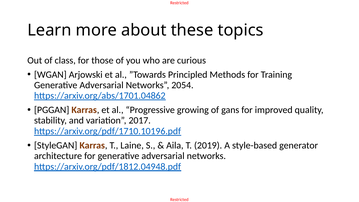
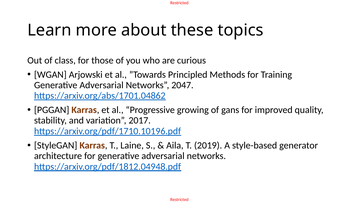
2054: 2054 -> 2047
